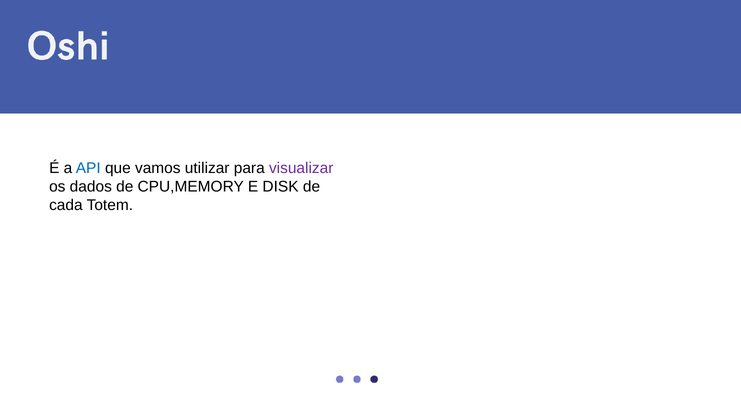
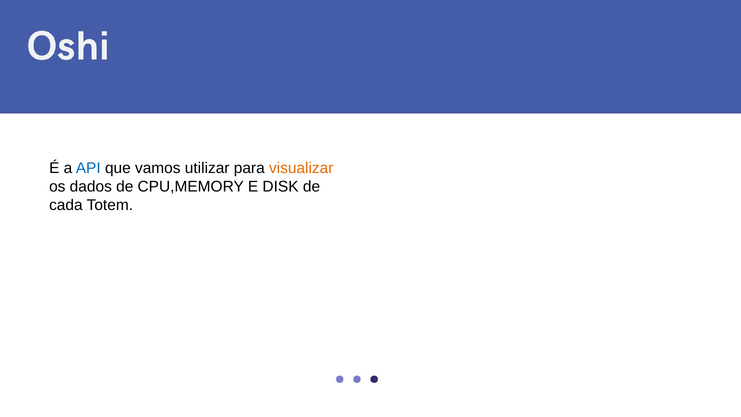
visualizar colour: purple -> orange
